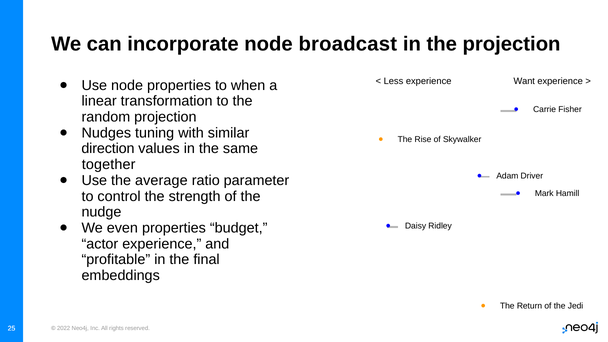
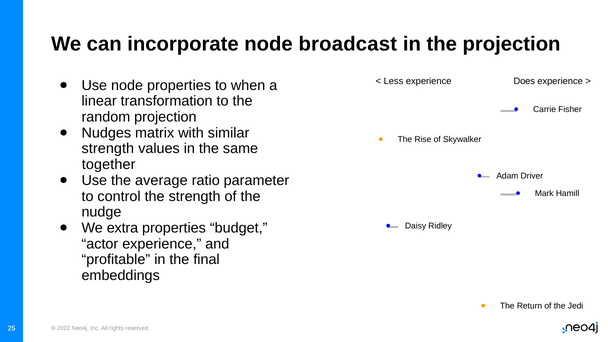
Want: Want -> Does
tuning: tuning -> matrix
direction at (108, 149): direction -> strength
even: even -> extra
